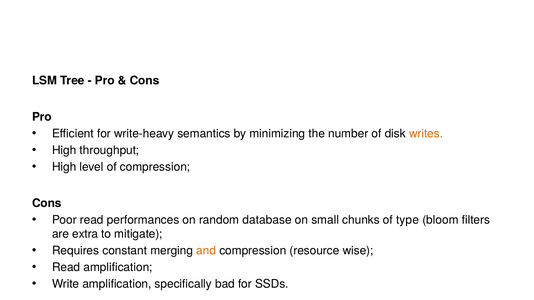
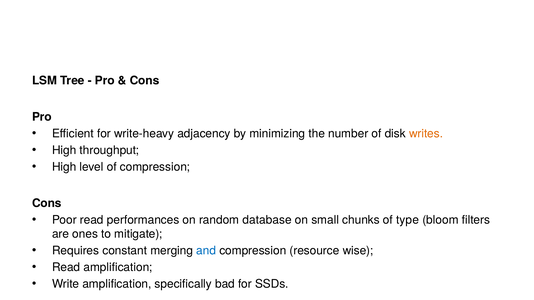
semantics: semantics -> adjacency
extra: extra -> ones
and colour: orange -> blue
